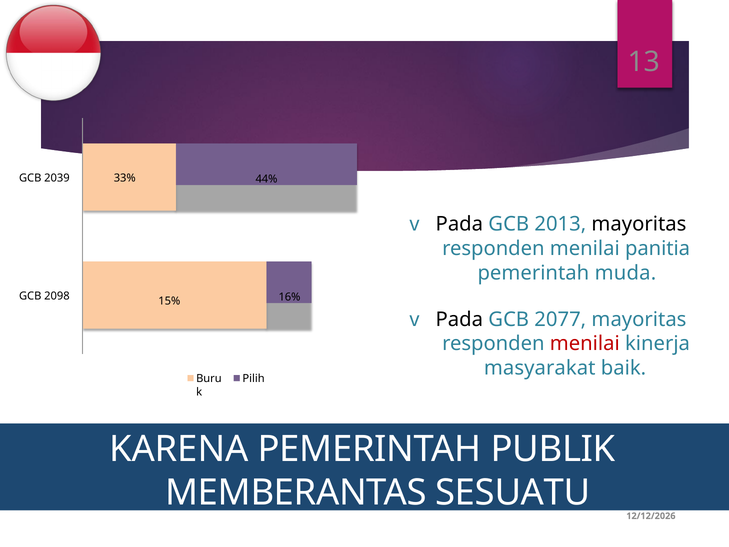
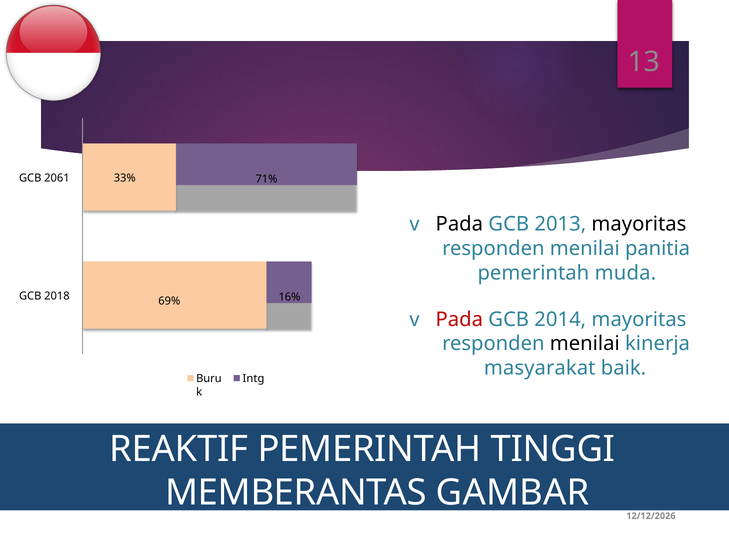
2039: 2039 -> 2061
44%: 44% -> 71%
2098: 2098 -> 2018
15%: 15% -> 69%
Pada at (459, 319) colour: black -> red
2077: 2077 -> 2014
menilai at (585, 344) colour: red -> black
Pilih: Pilih -> Intg
KARENA: KARENA -> REAKTIF
PUBLIK: PUBLIK -> TINGGI
SESUATU: SESUATU -> GAMBAR
